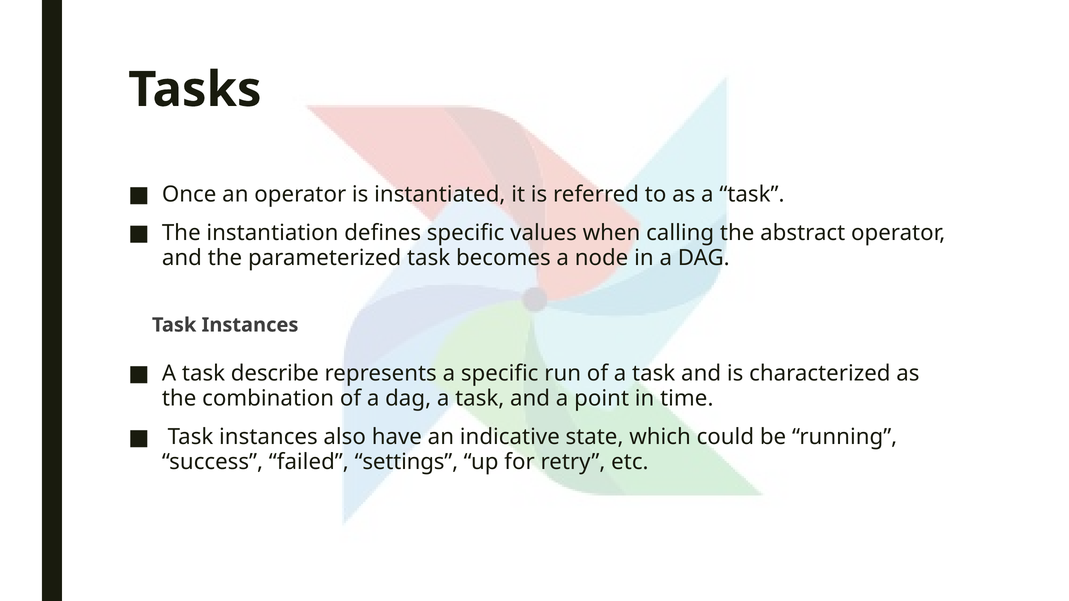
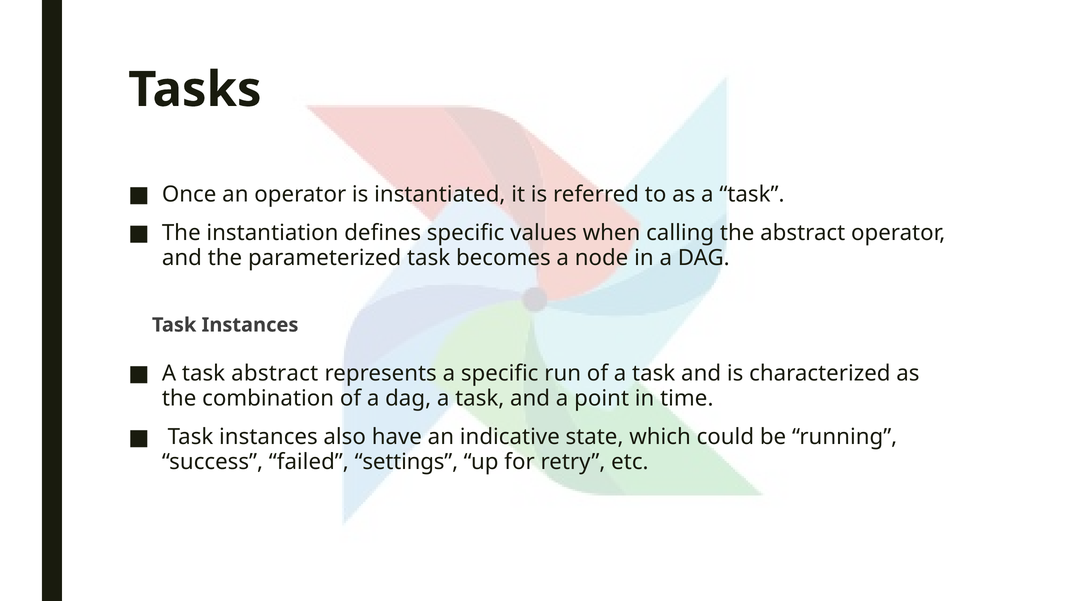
task describe: describe -> abstract
